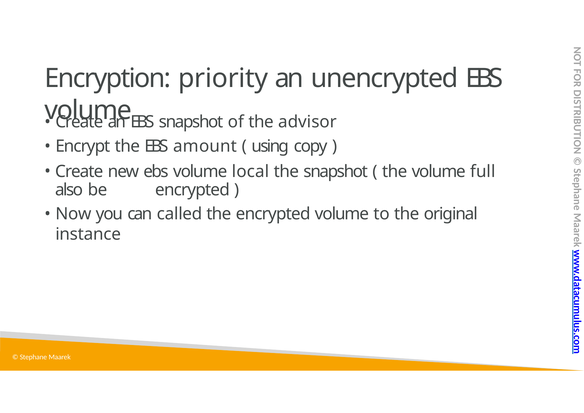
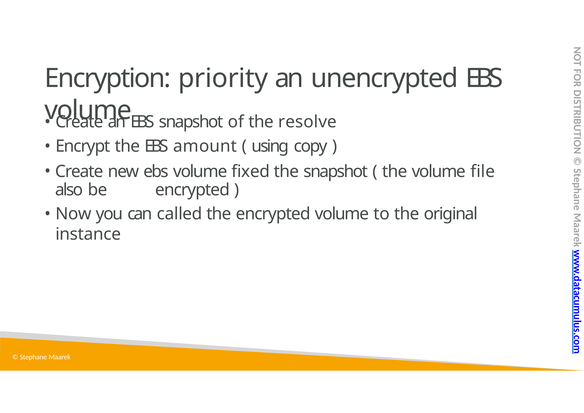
advisor: advisor -> resolve
local: local -> fixed
full: full -> file
